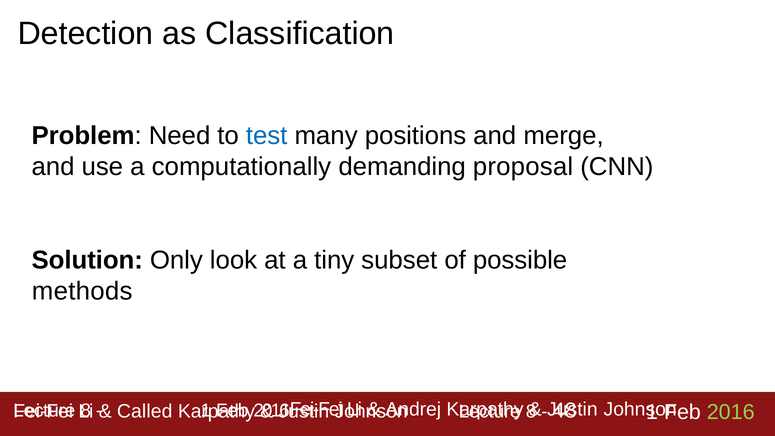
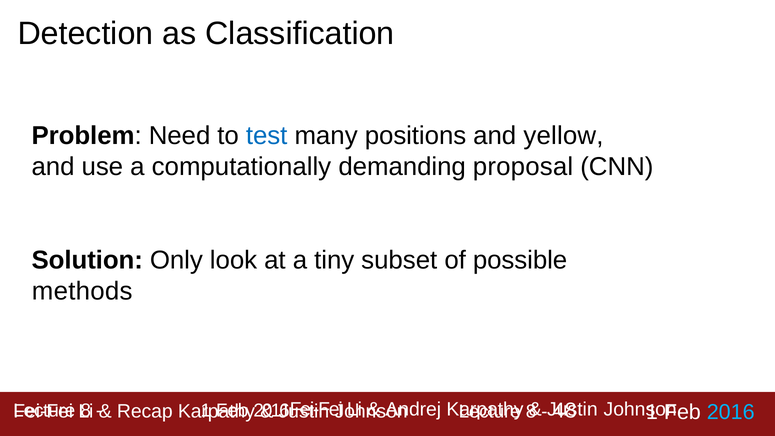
merge: merge -> yellow
Called: Called -> Recap
2016 colour: light green -> light blue
